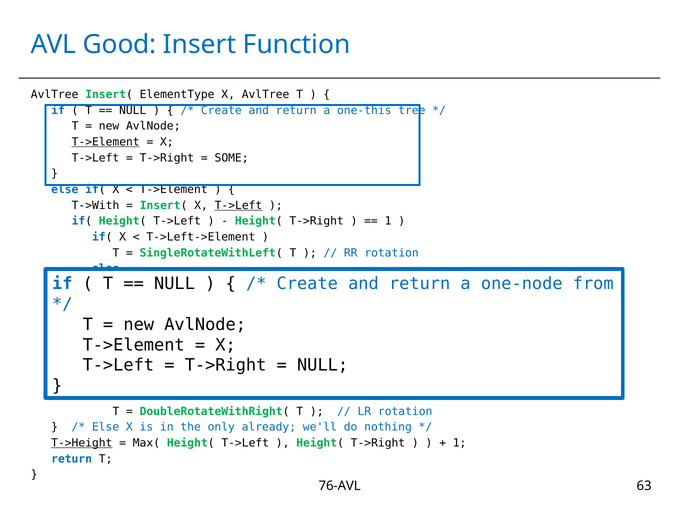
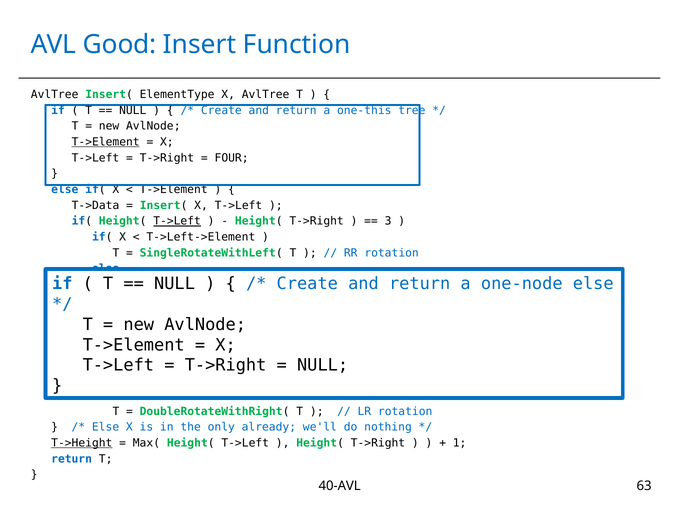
SOME: SOME -> FOUR
T->With: T->With -> T->Data
T->Left at (238, 205) underline: present -> none
T->Left at (177, 221) underline: none -> present
1 at (388, 221): 1 -> 3
one-node from: from -> else
76-AVL: 76-AVL -> 40-AVL
